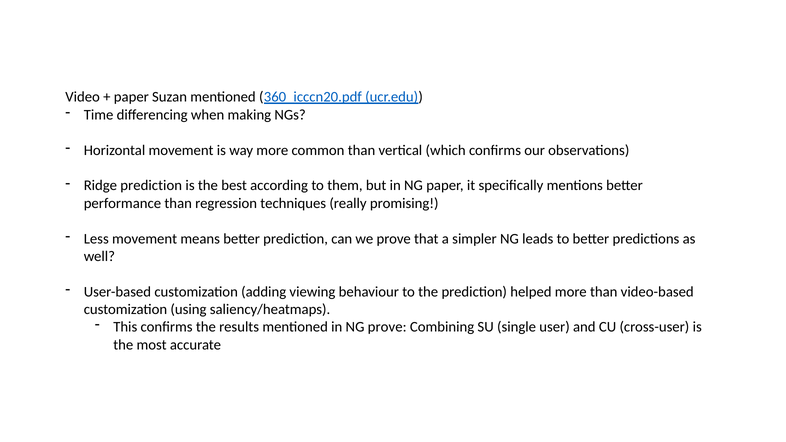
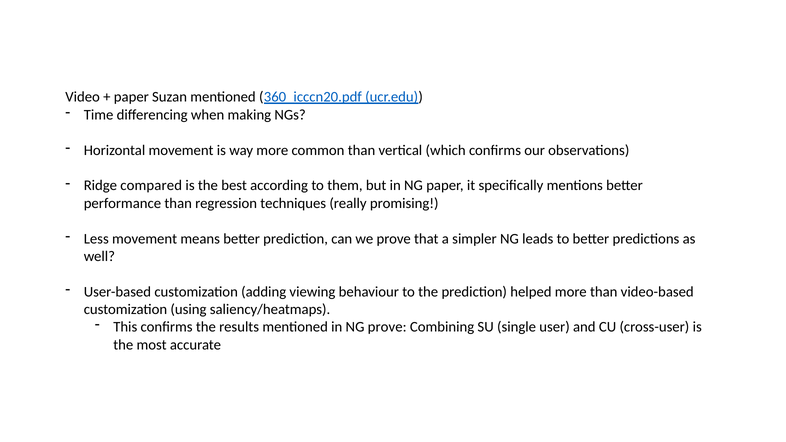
Ridge prediction: prediction -> compared
